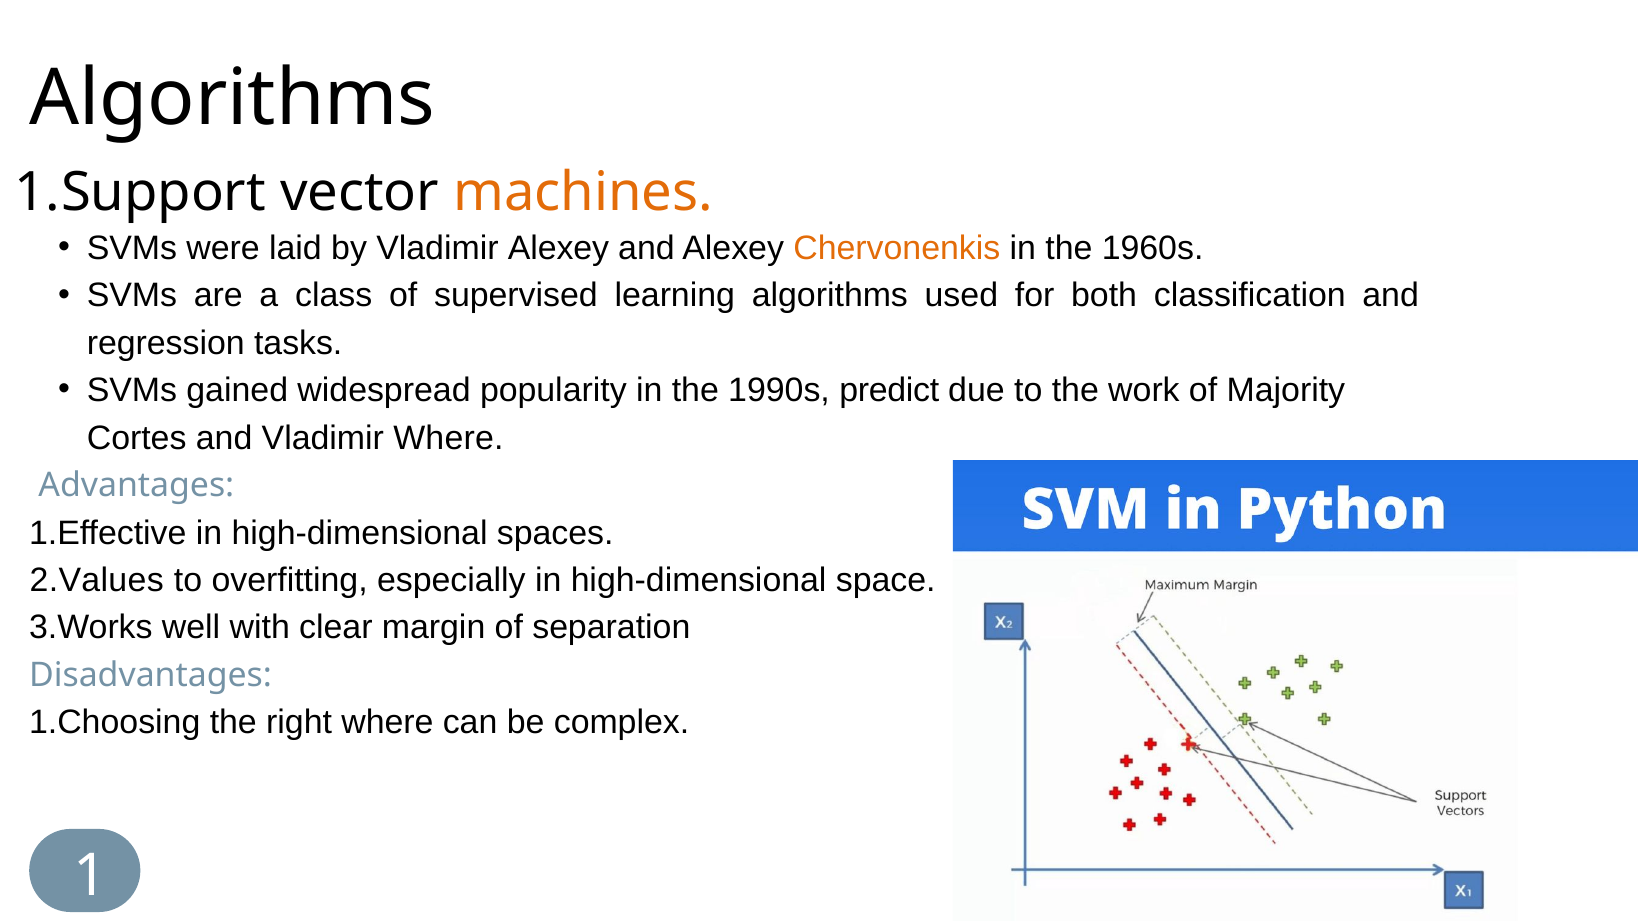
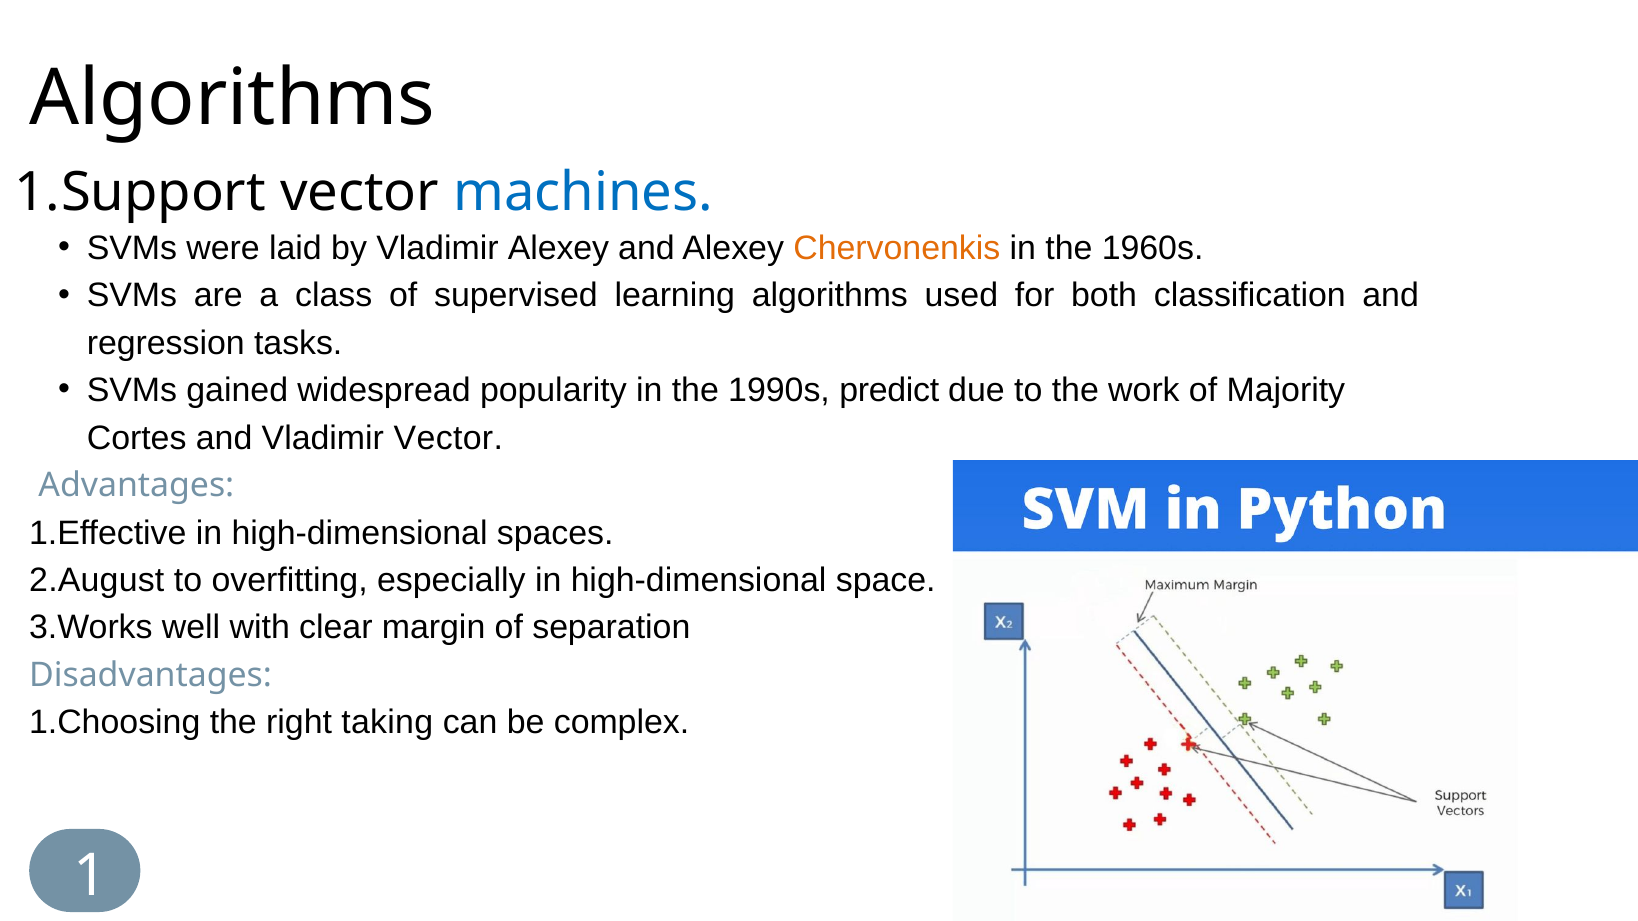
machines colour: orange -> blue
Vladimir Where: Where -> Vector
2.Values: 2.Values -> 2.August
right where: where -> taking
